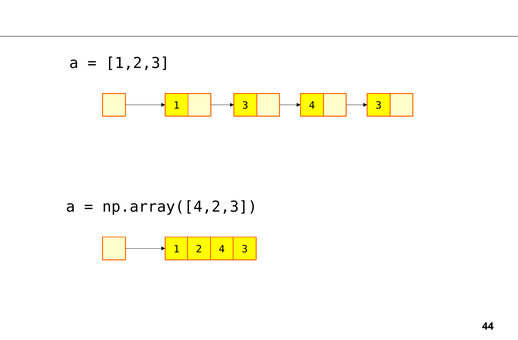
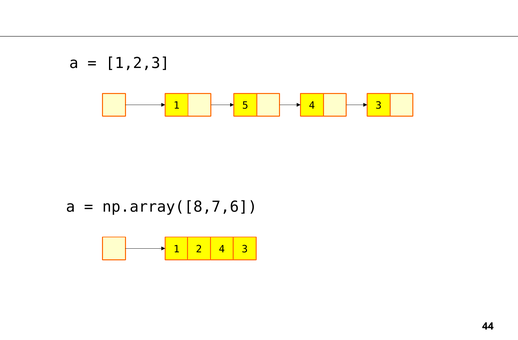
1 3: 3 -> 5
np.array([4,2,3: np.array([4,2,3 -> np.array([8,7,6
